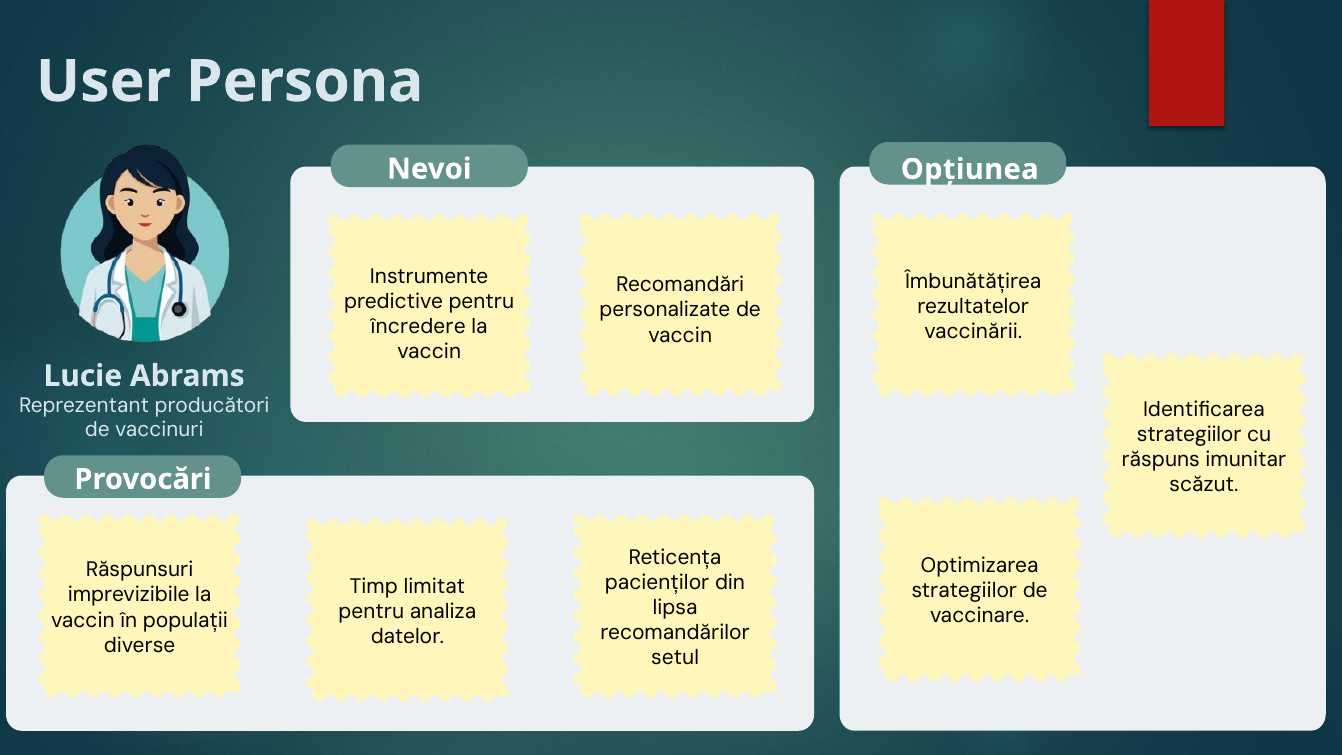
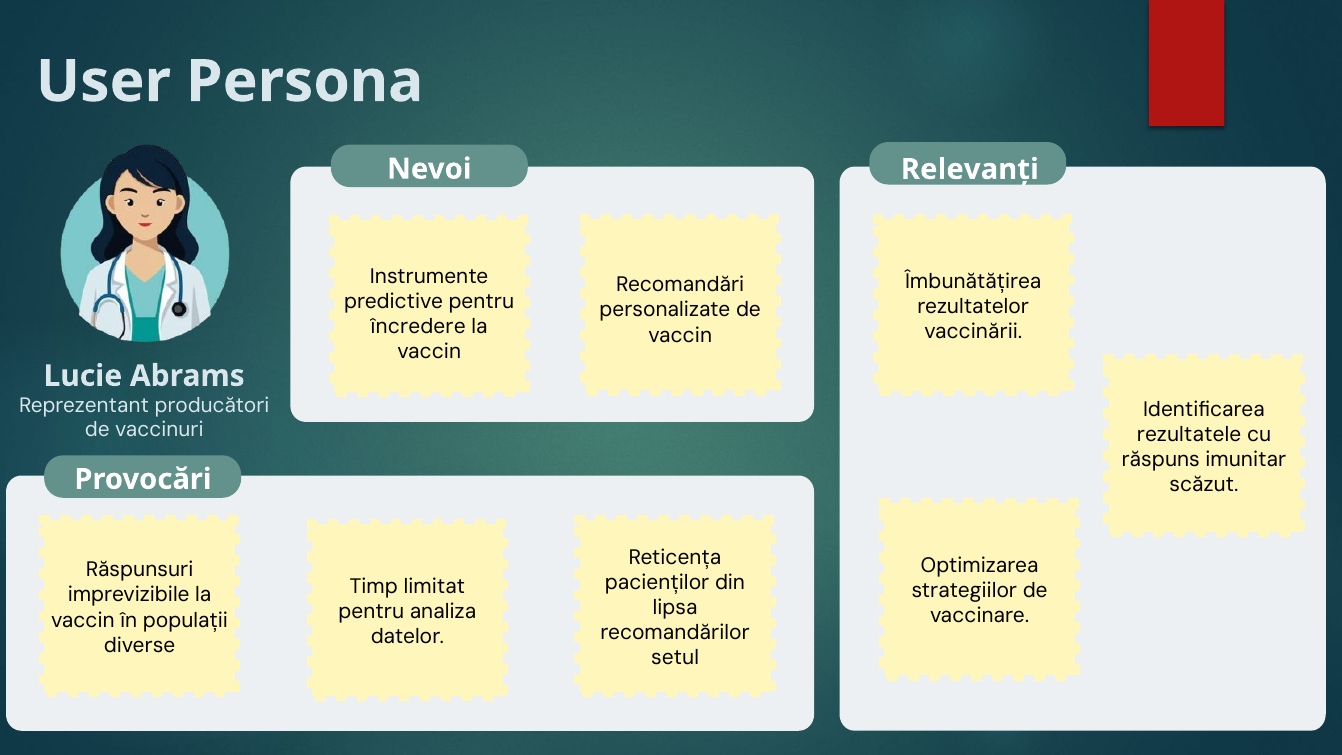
Opțiunea: Opțiunea -> Relevanți
strategiilor at (1189, 434): strategiilor -> rezultatele
